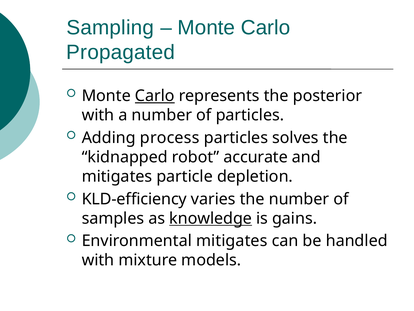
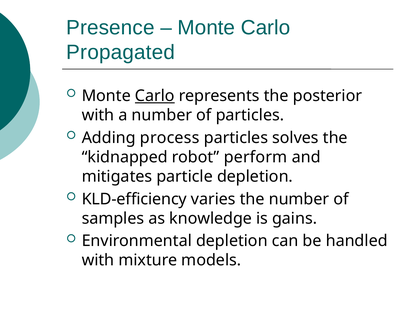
Sampling: Sampling -> Presence
accurate: accurate -> perform
knowledge underline: present -> none
Environmental mitigates: mitigates -> depletion
